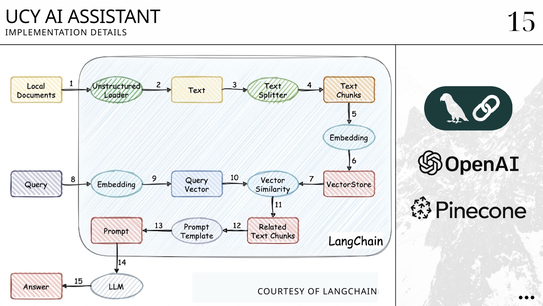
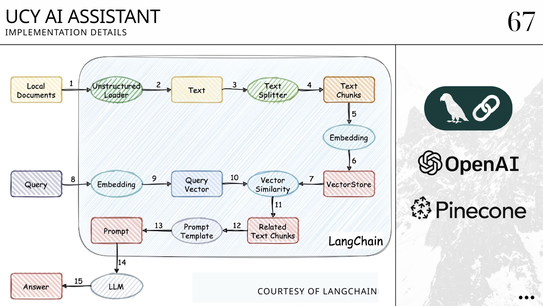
15: 15 -> 67
